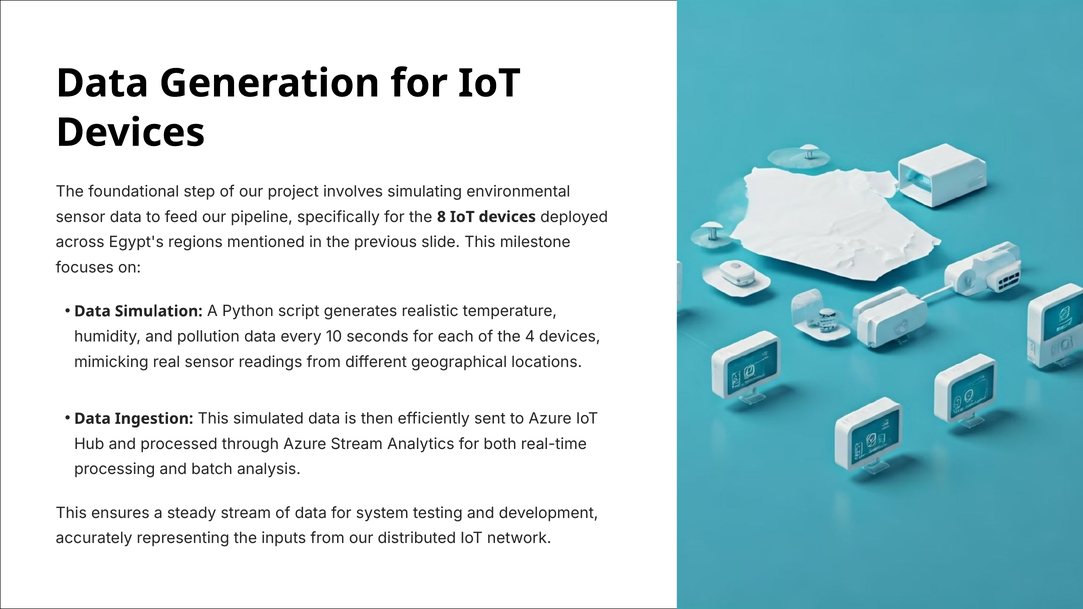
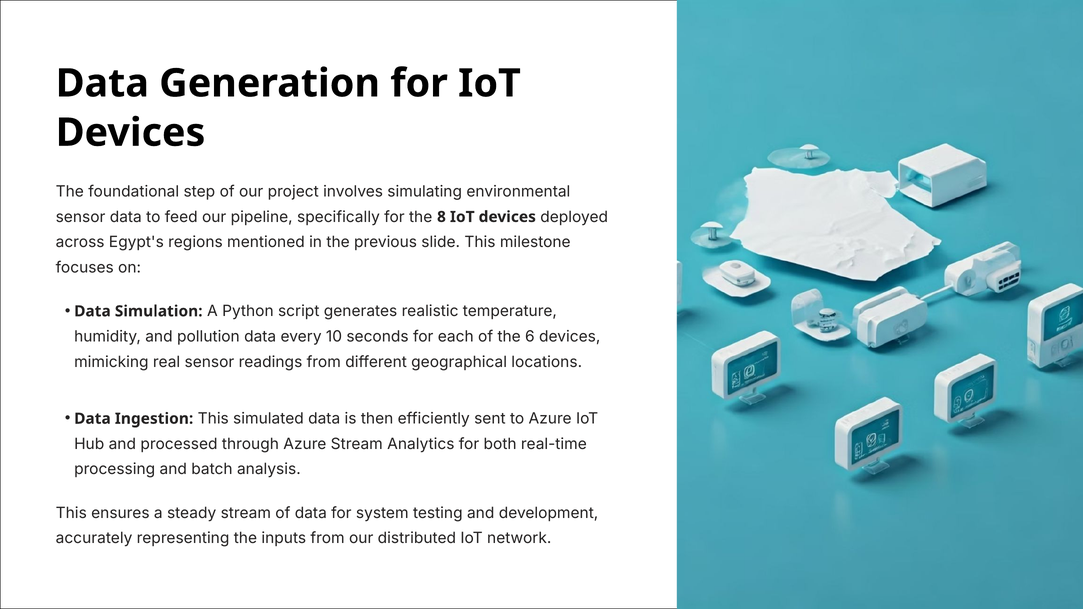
4: 4 -> 6
